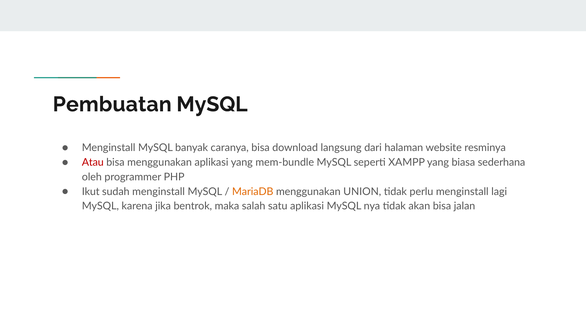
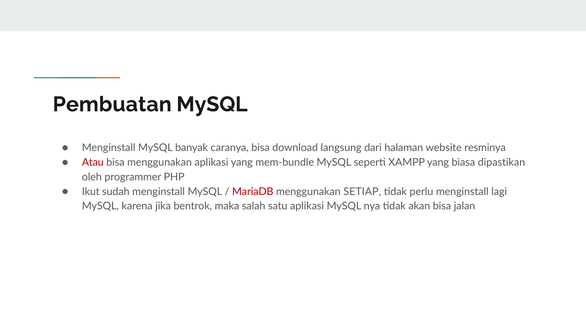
sederhana: sederhana -> dipastikan
MariaDB colour: orange -> red
UNION: UNION -> SETIAP
